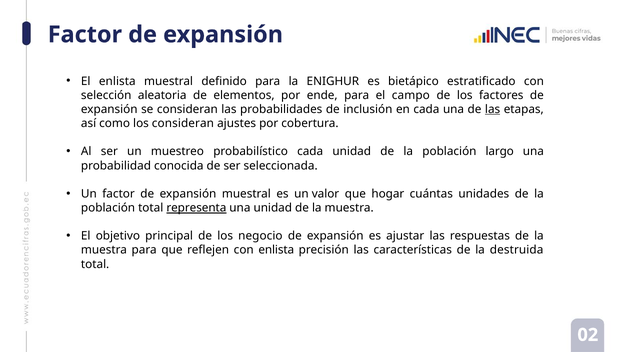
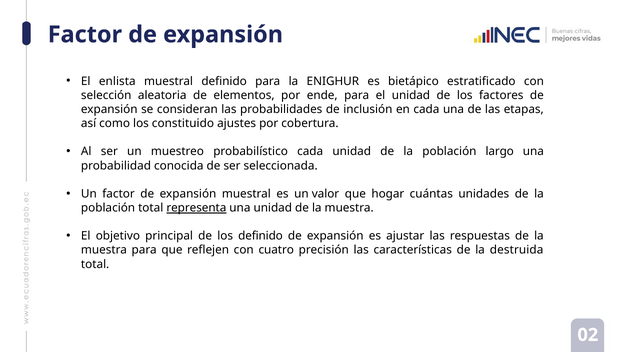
el campo: campo -> unidad
las at (493, 109) underline: present -> none
los consideran: consideran -> constituido
los negocio: negocio -> definido
con enlista: enlista -> cuatro
